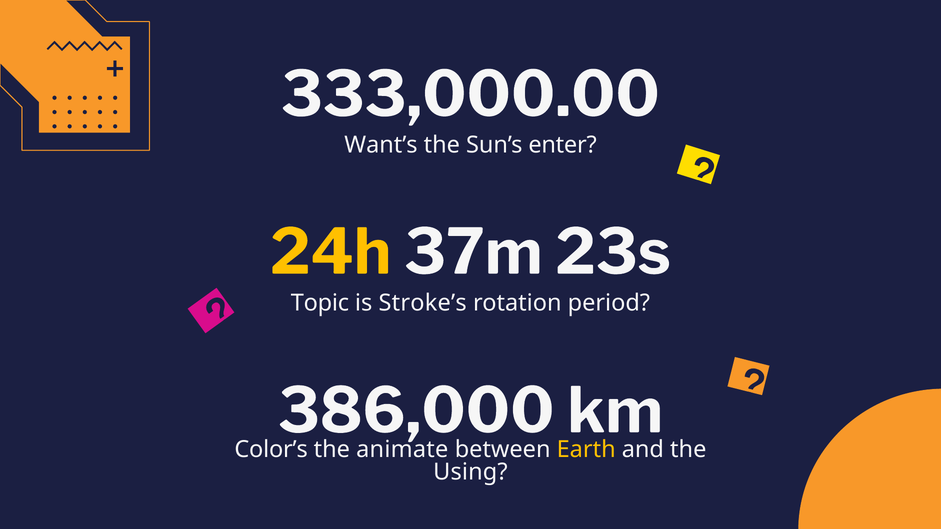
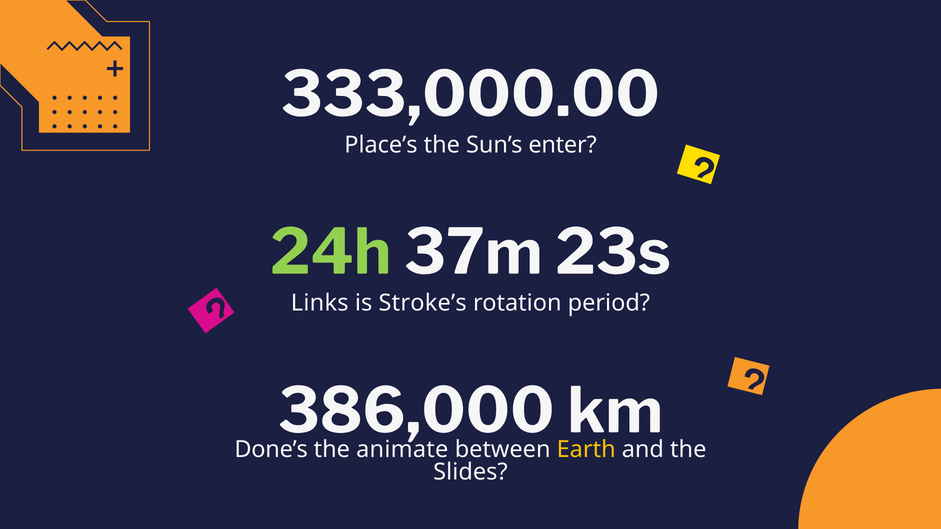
Want’s: Want’s -> Place’s
24h colour: yellow -> light green
Topic: Topic -> Links
Color’s: Color’s -> Done’s
Using: Using -> Slides
